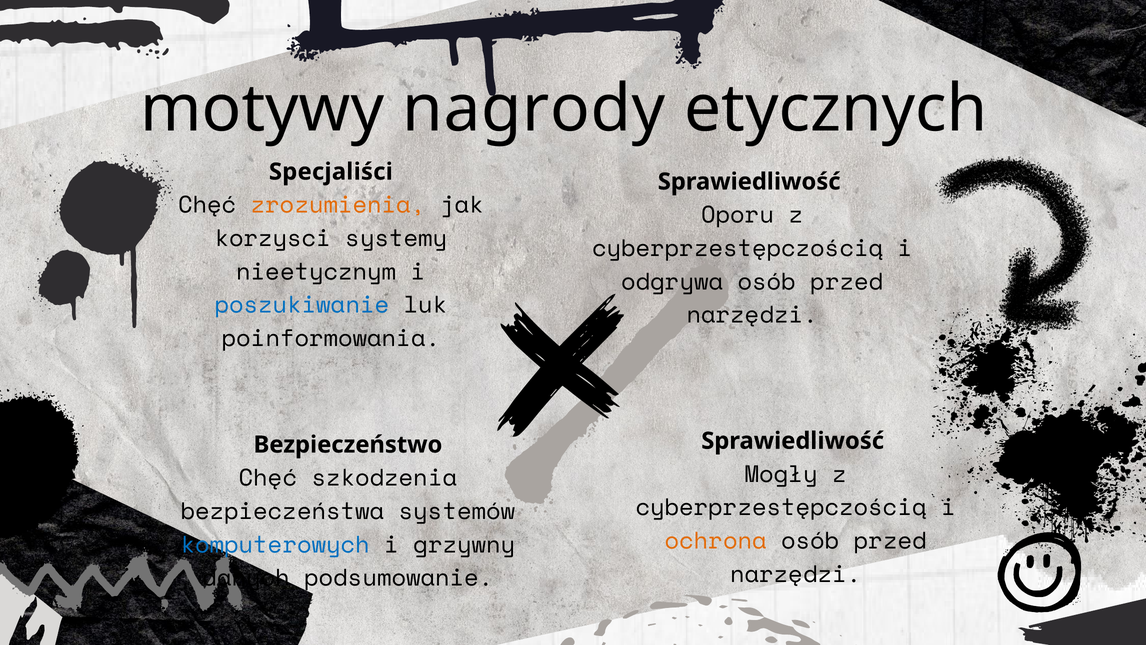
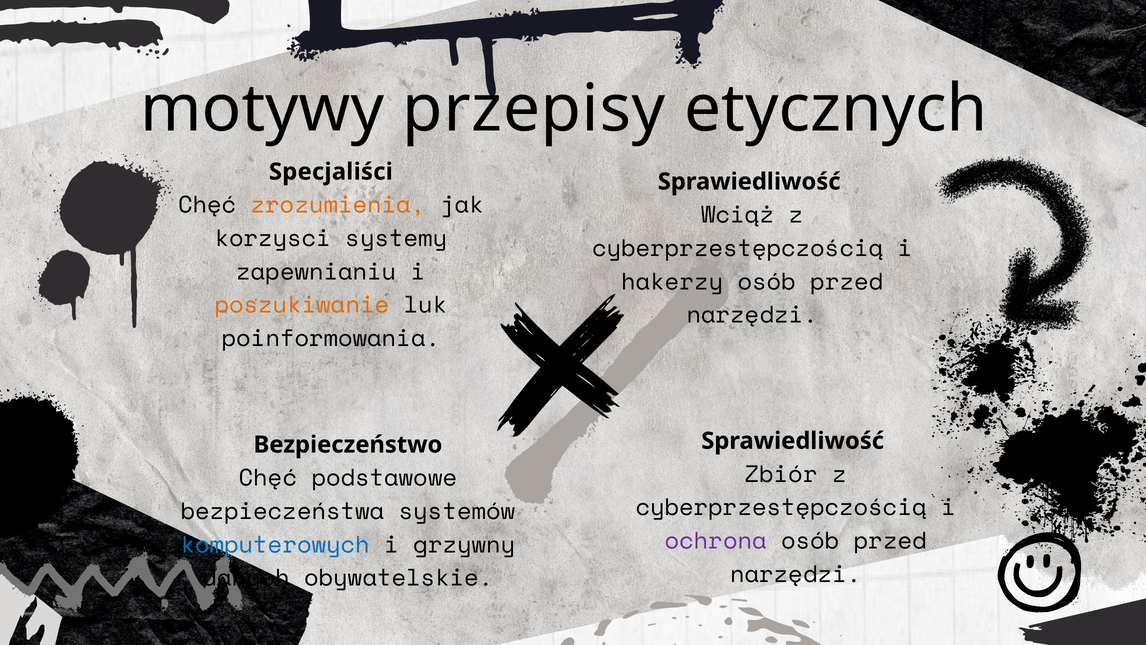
nagrody: nagrody -> przepisy
Oporu: Oporu -> Wciąż
nieetycznym: nieetycznym -> zapewnianiu
odgrywa: odgrywa -> hakerzy
poszukiwanie colour: blue -> orange
Mogły: Mogły -> Zbiór
szkodzenia: szkodzenia -> podstawowe
ochrona colour: orange -> purple
podsumowanie: podsumowanie -> obywatelskie
